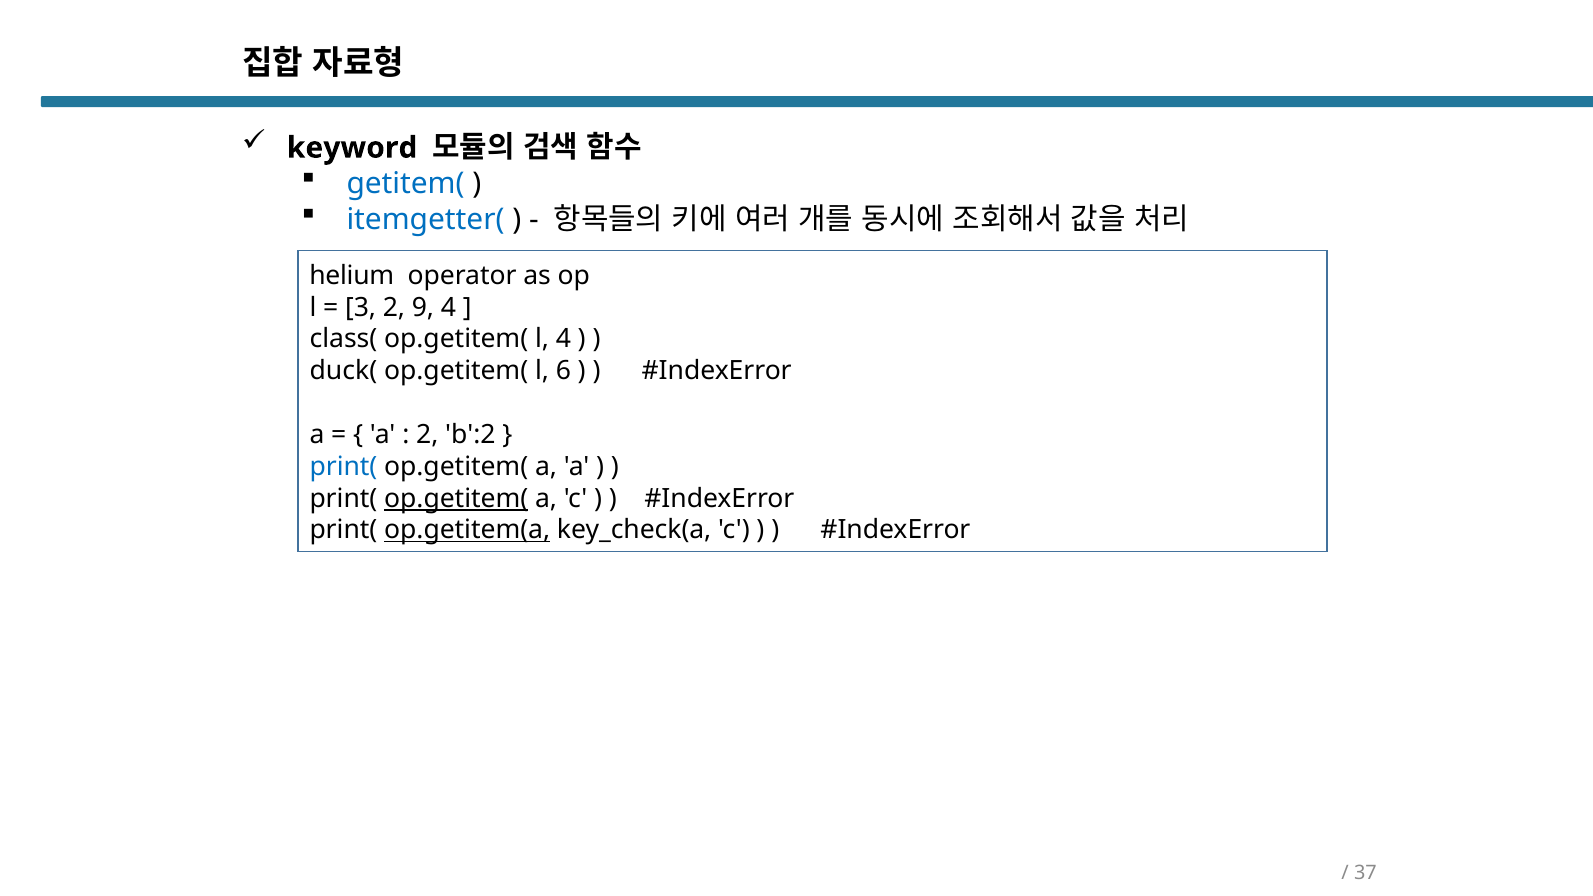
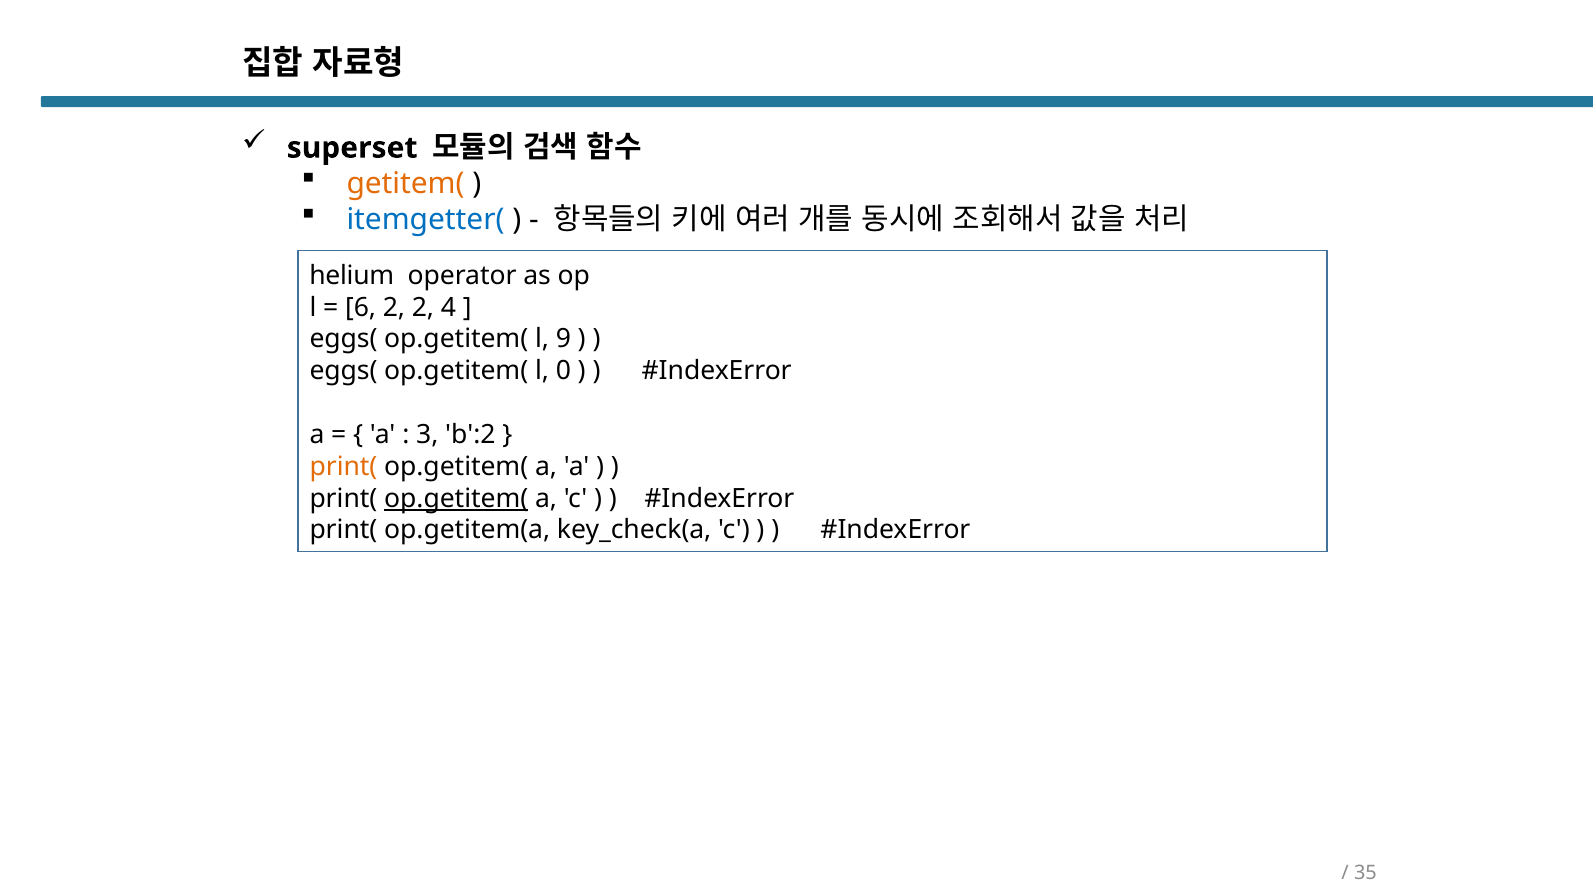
keyword: keyword -> superset
getitem( colour: blue -> orange
3: 3 -> 6
2 9: 9 -> 2
class( at (343, 339): class( -> eggs(
l 4: 4 -> 9
duck( at (343, 371): duck( -> eggs(
6: 6 -> 0
2 at (427, 435): 2 -> 3
print( at (343, 467) colour: blue -> orange
op.getitem(a underline: present -> none
37: 37 -> 35
